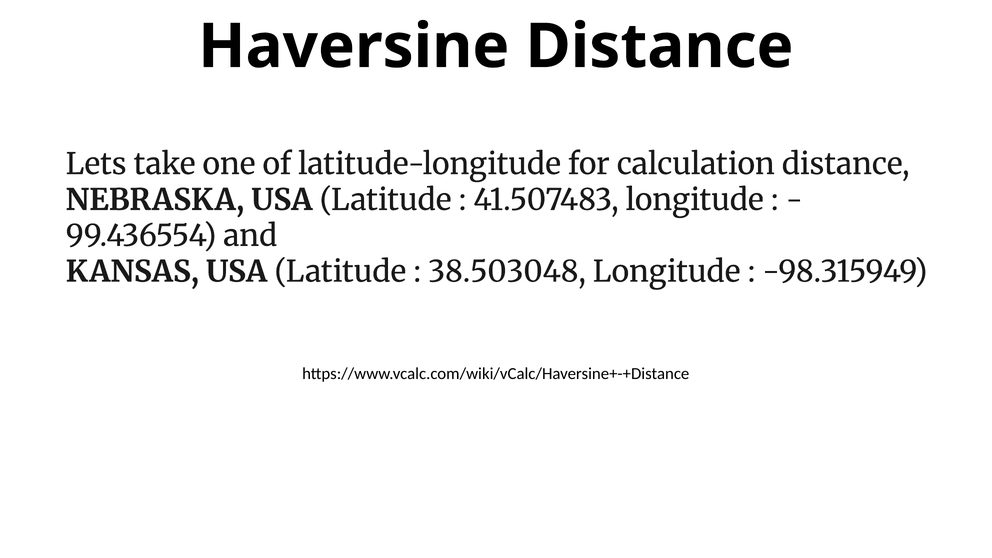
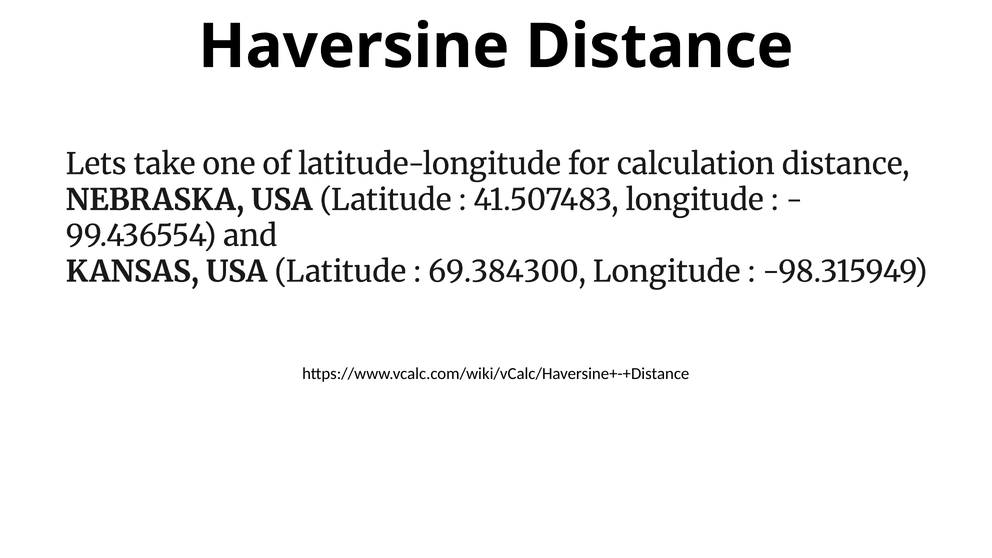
38.503048: 38.503048 -> 69.384300
